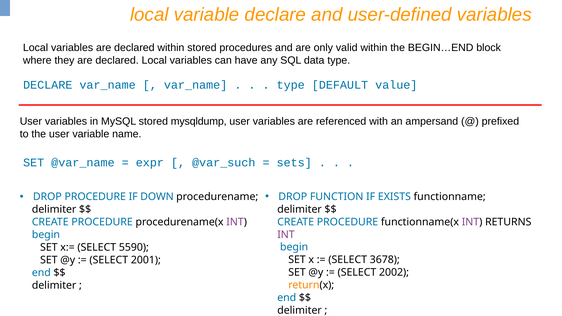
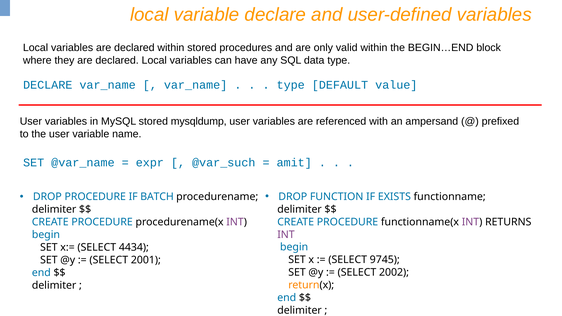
sets: sets -> amit
DOWN: DOWN -> BATCH
5590: 5590 -> 4434
3678: 3678 -> 9745
